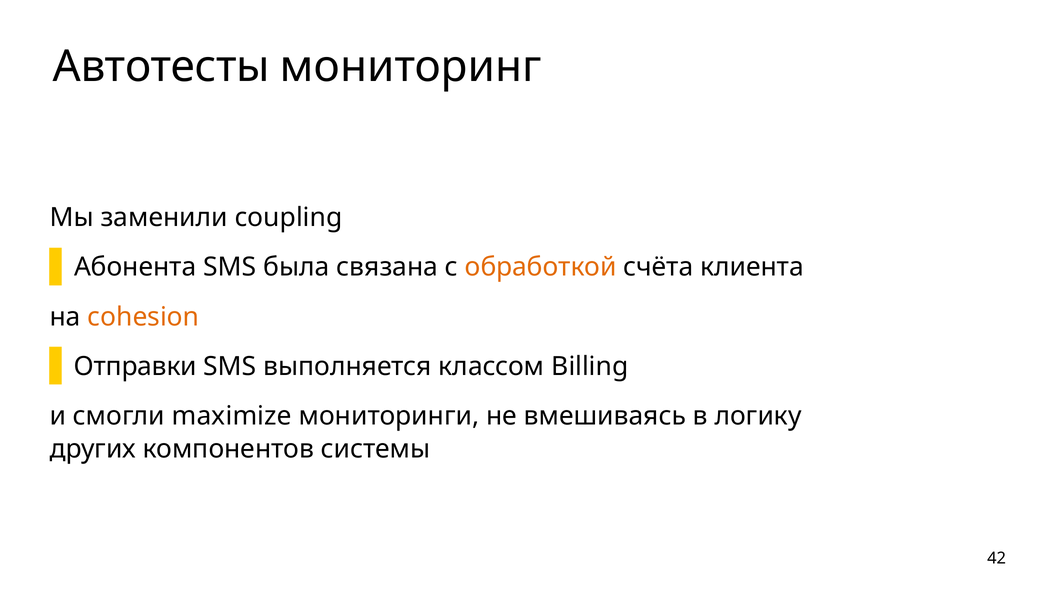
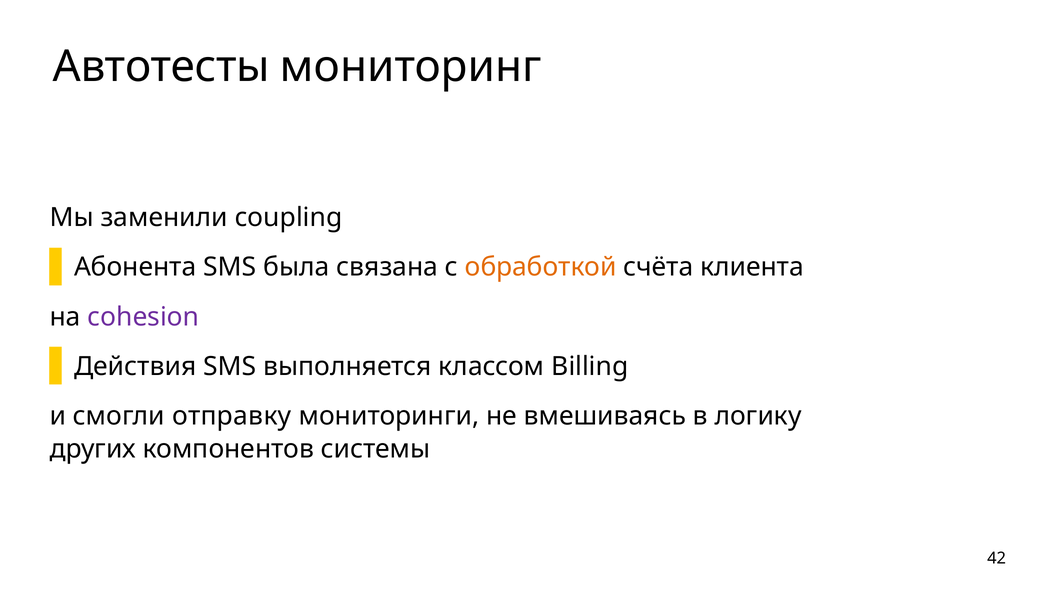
cohesion colour: orange -> purple
Отправки: Отправки -> Действия
maximize: maximize -> отправку
